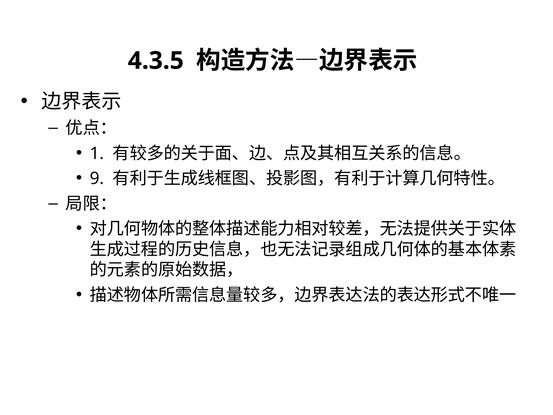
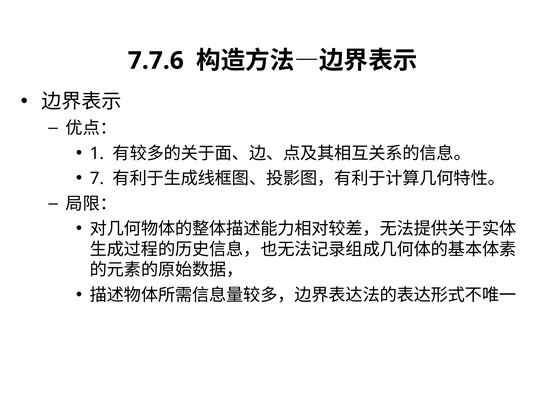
4.3.5: 4.3.5 -> 7.7.6
9: 9 -> 7
